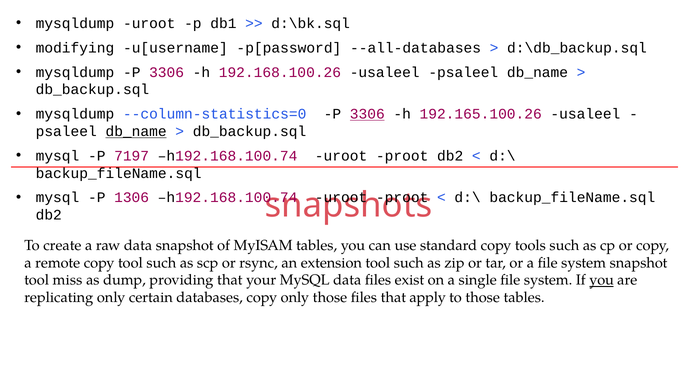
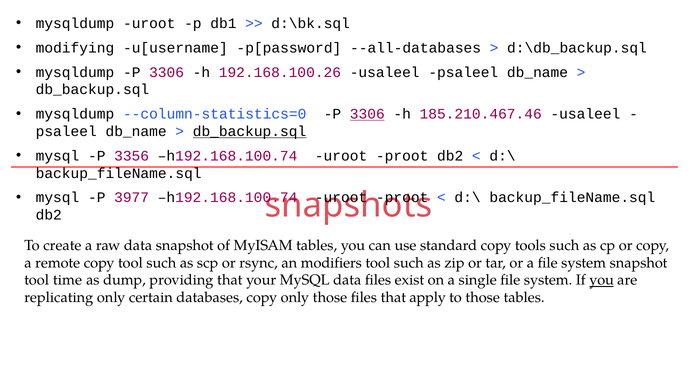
192.165.100.26: 192.165.100.26 -> 185.210.467.46
db_name at (136, 131) underline: present -> none
db_backup.sql at (250, 131) underline: none -> present
7197: 7197 -> 3356
1306: 1306 -> 3977
extension: extension -> modifiers
miss: miss -> time
